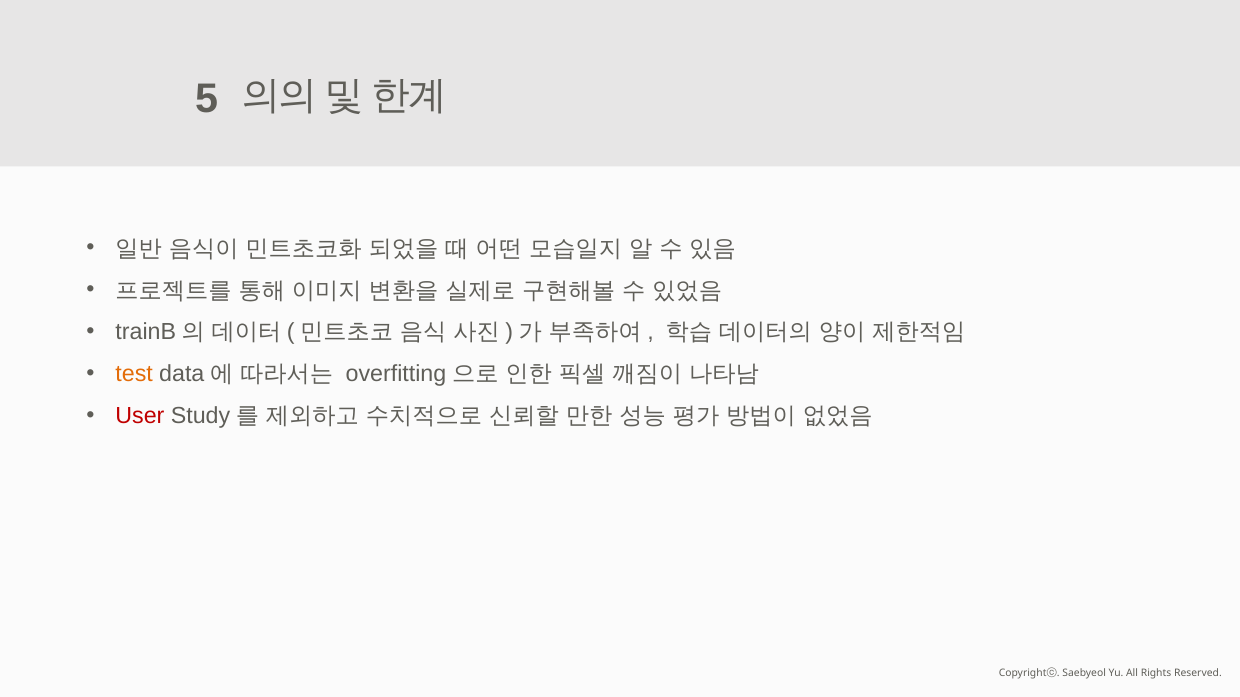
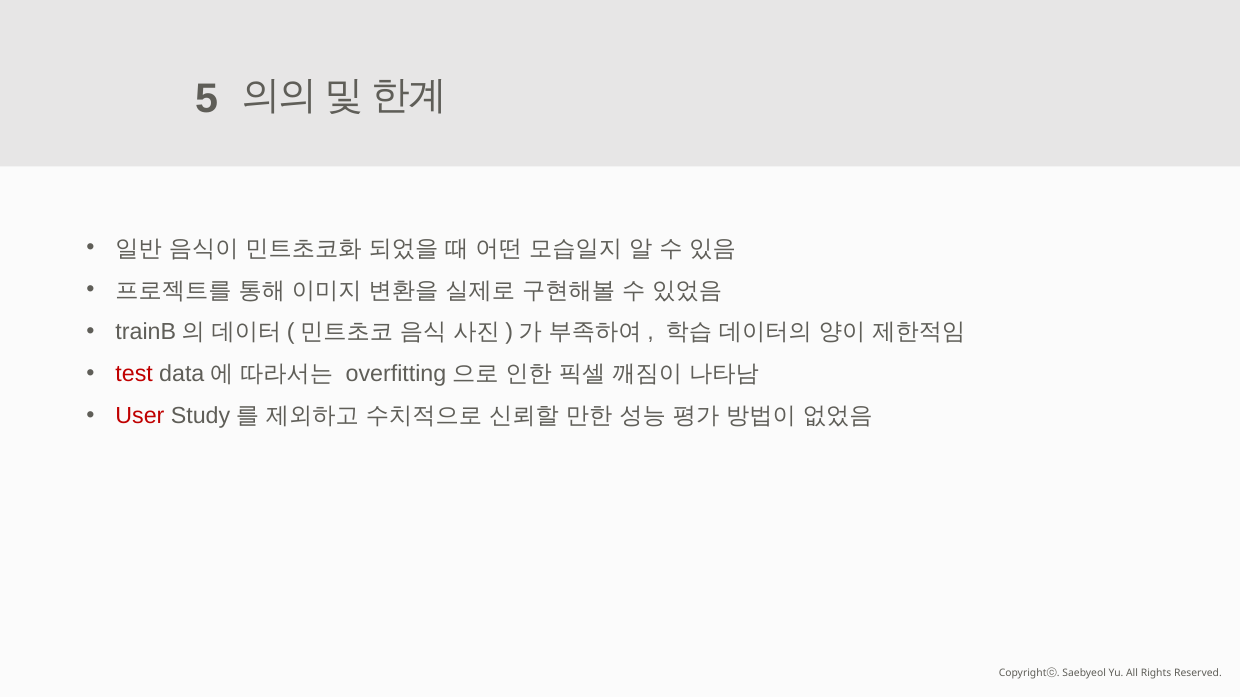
test colour: orange -> red
